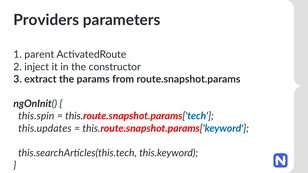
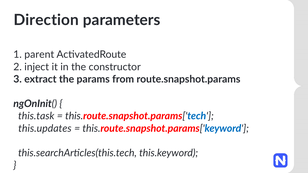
Providers: Providers -> Direction
this.spin: this.spin -> this.task
